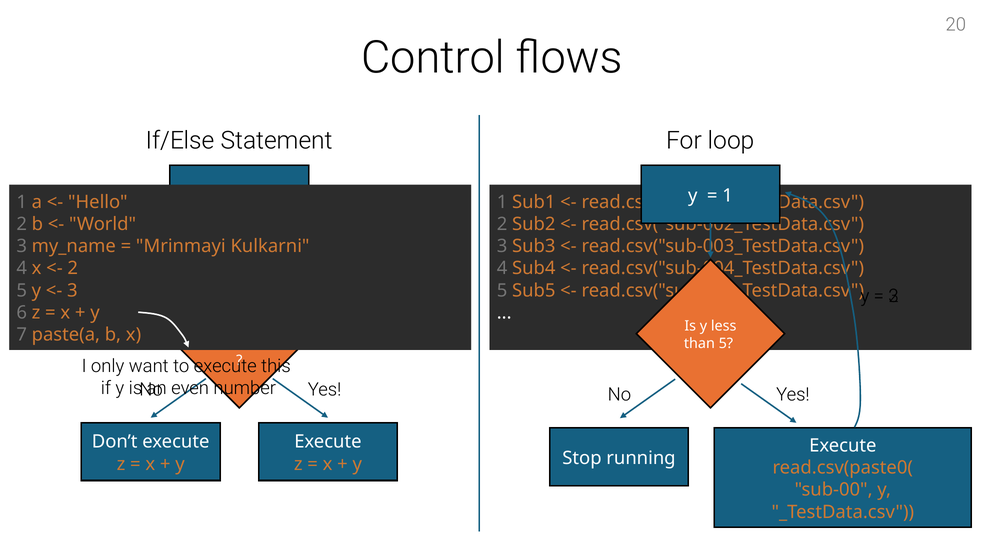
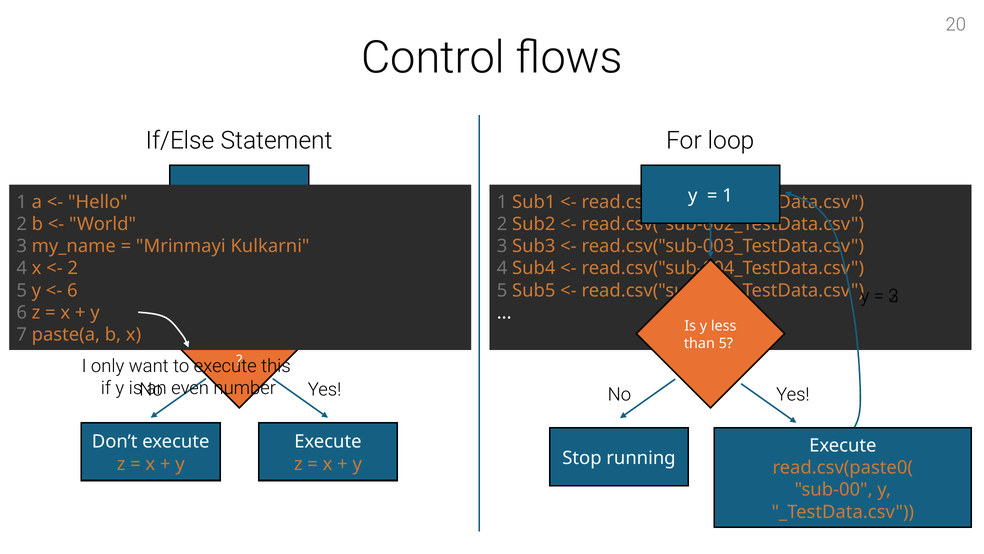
3 at (72, 290): 3 -> 6
